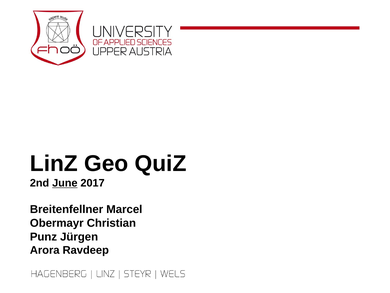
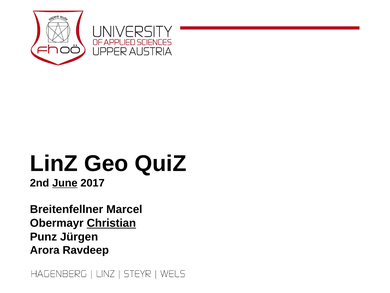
Christian underline: none -> present
